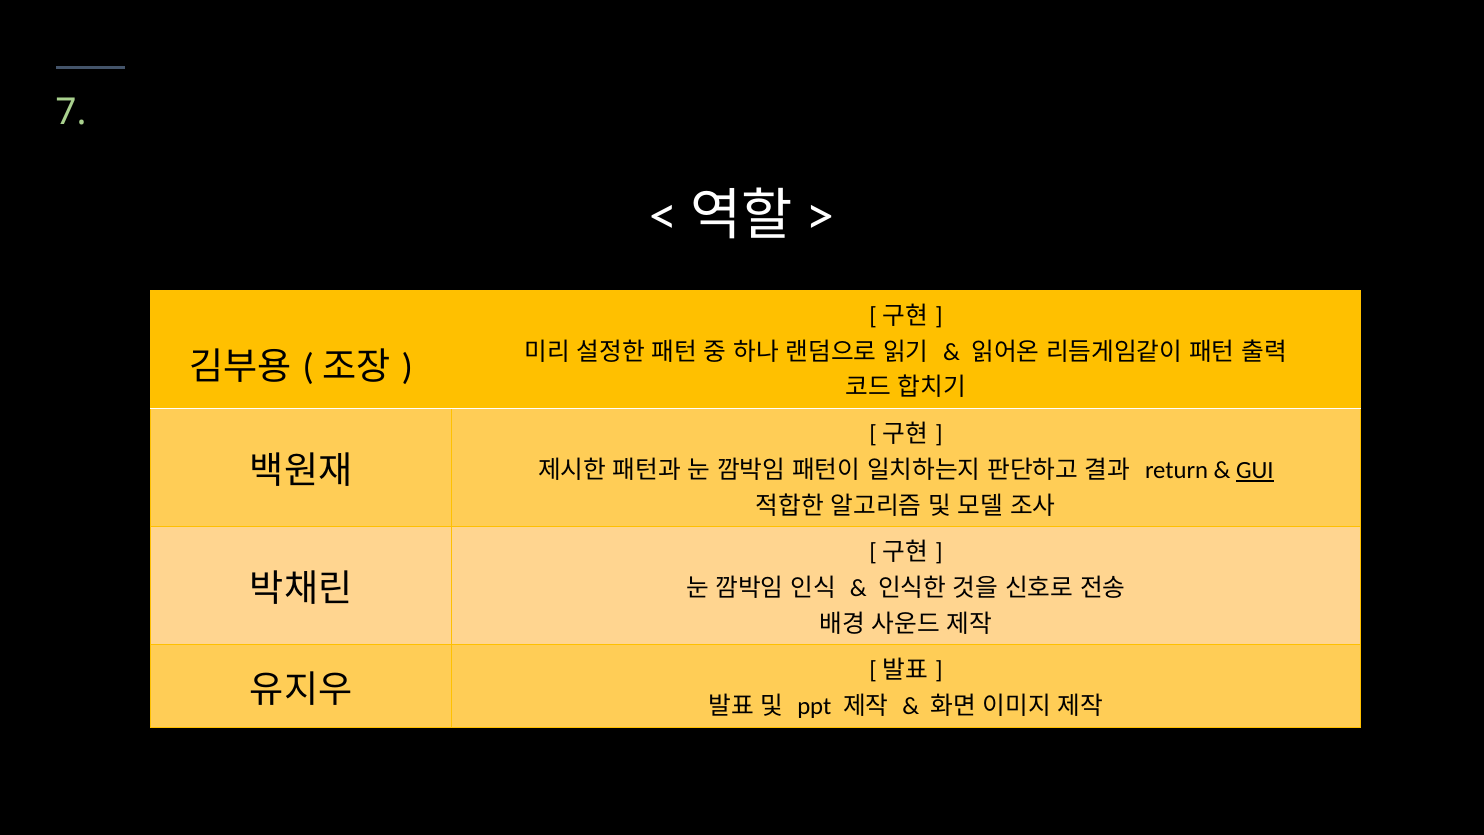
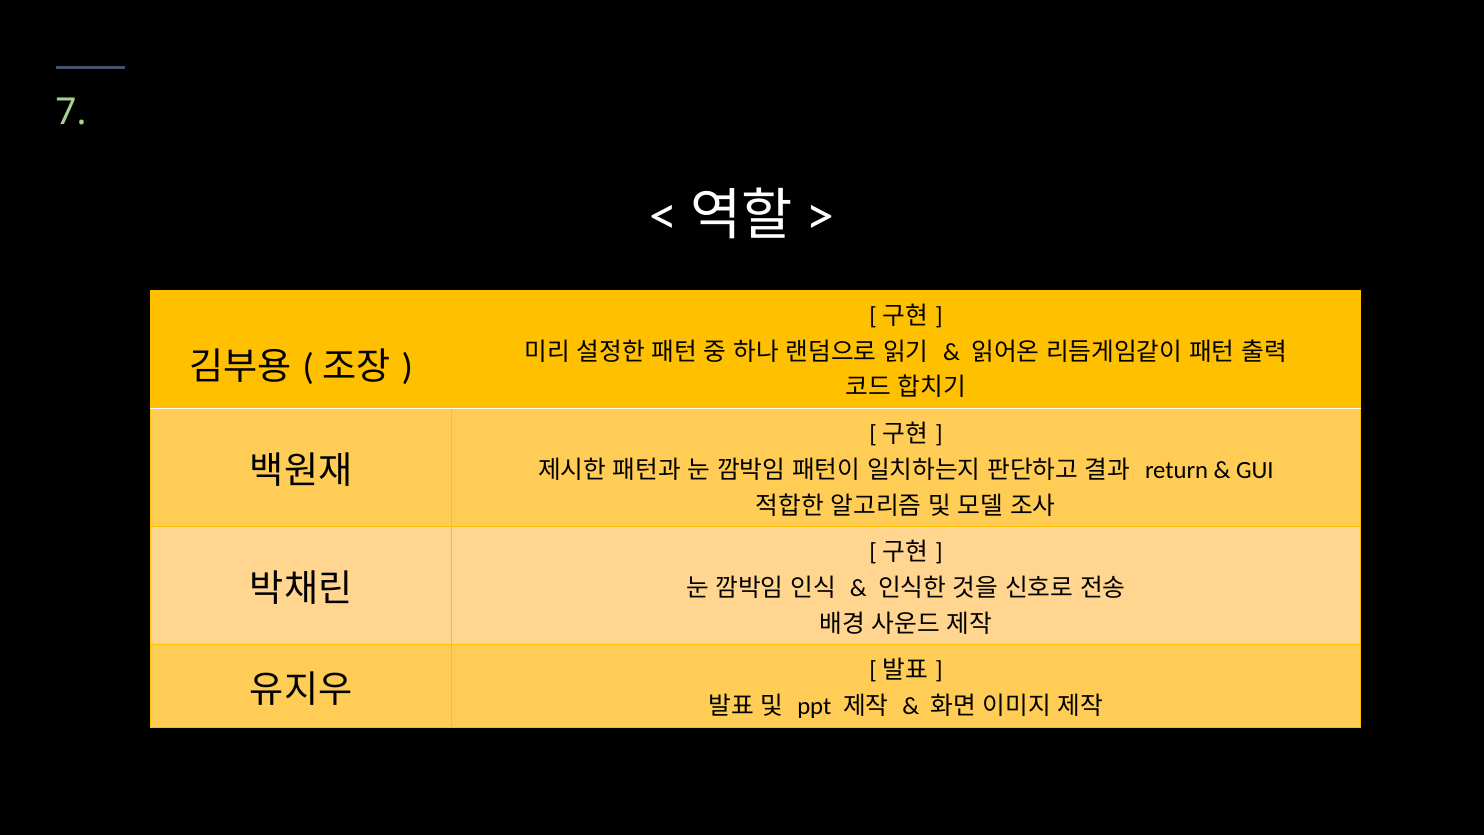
GUI underline: present -> none
